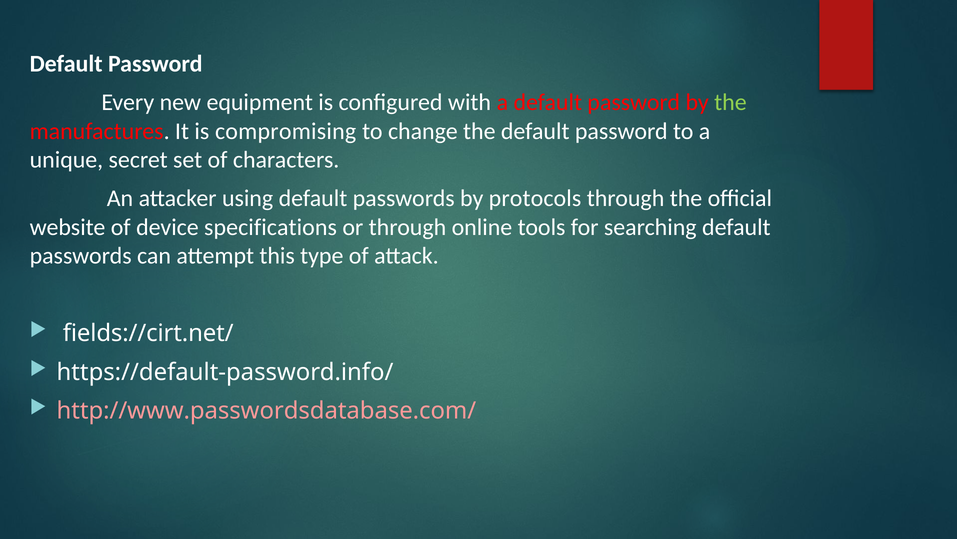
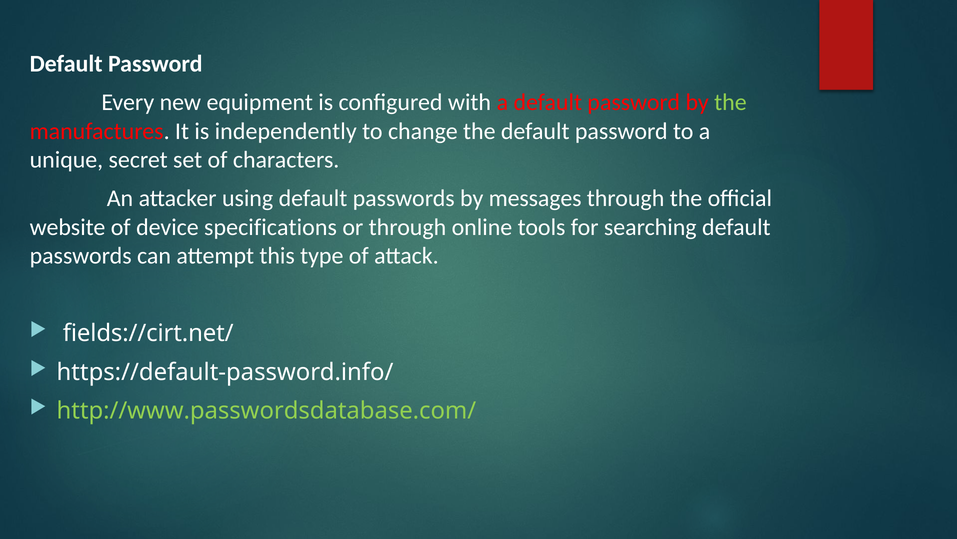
compromising: compromising -> independently
protocols: protocols -> messages
http://www.passwordsdatabase.com/ colour: pink -> light green
